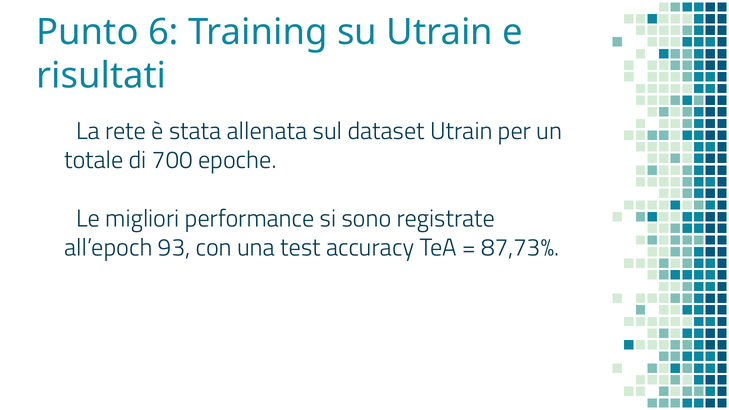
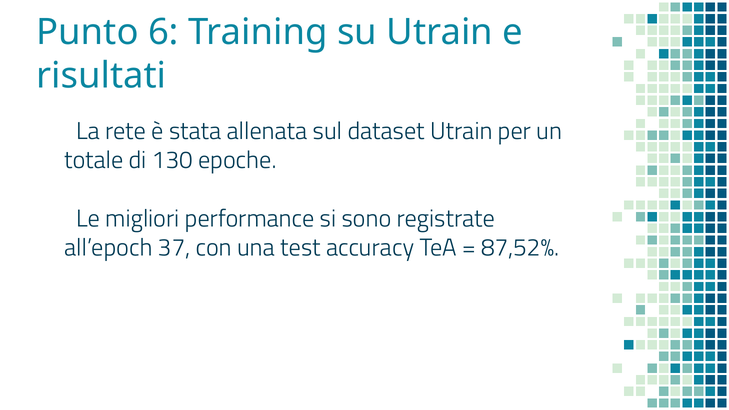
700: 700 -> 130
93: 93 -> 37
87,73%: 87,73% -> 87,52%
